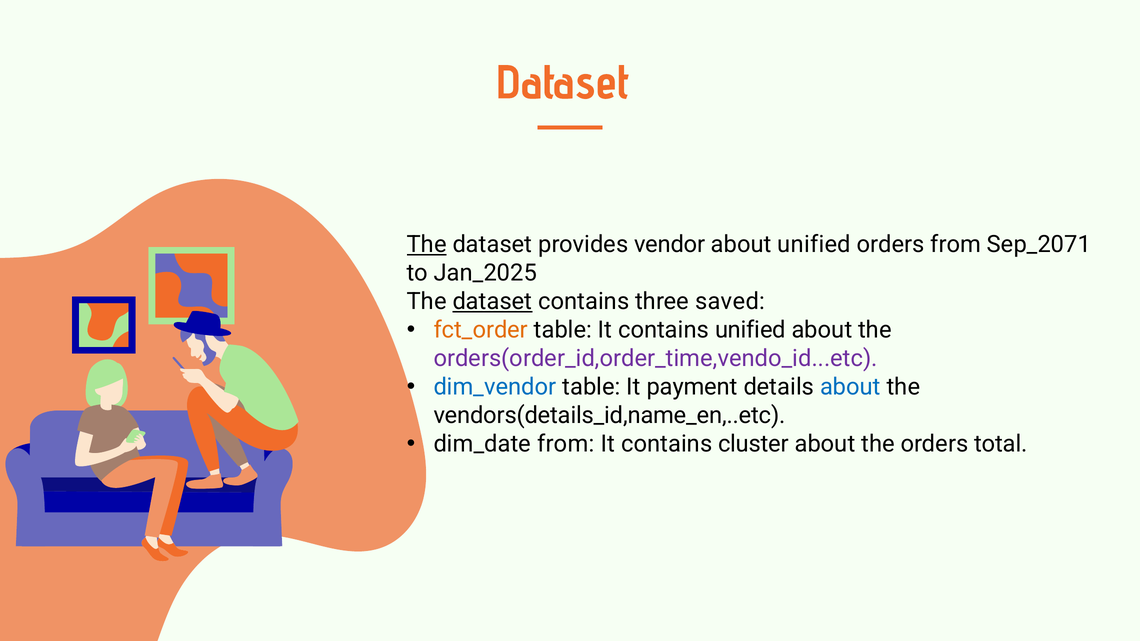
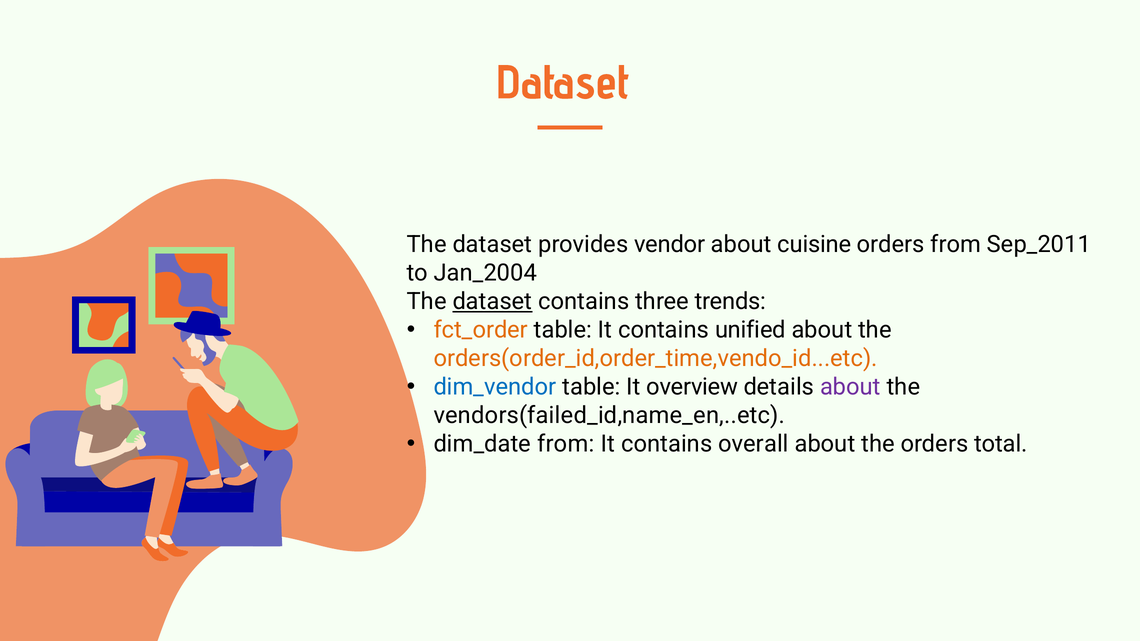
The at (427, 245) underline: present -> none
about unified: unified -> cuisine
Sep_2071: Sep_2071 -> Sep_2011
Jan_2025: Jan_2025 -> Jan_2004
saved: saved -> trends
orders(order_id,order_time,vendo_id...etc colour: purple -> orange
payment: payment -> overview
about at (850, 387) colour: blue -> purple
vendors(details_id,name_en,..etc: vendors(details_id,name_en,..etc -> vendors(failed_id,name_en,..etc
cluster: cluster -> overall
